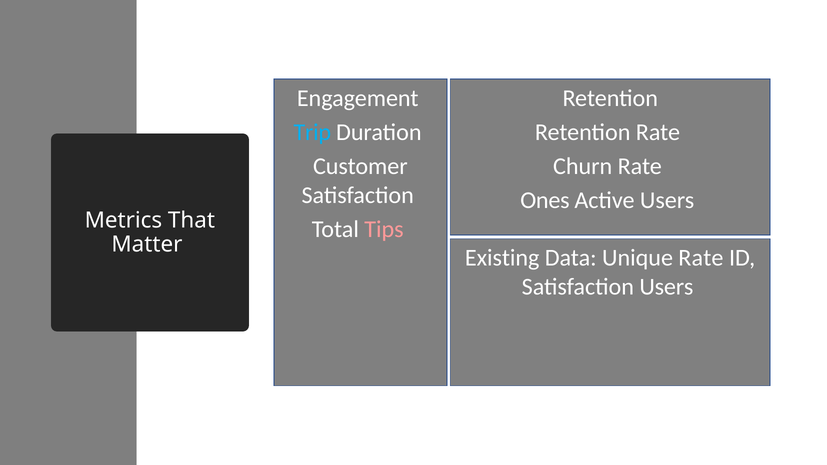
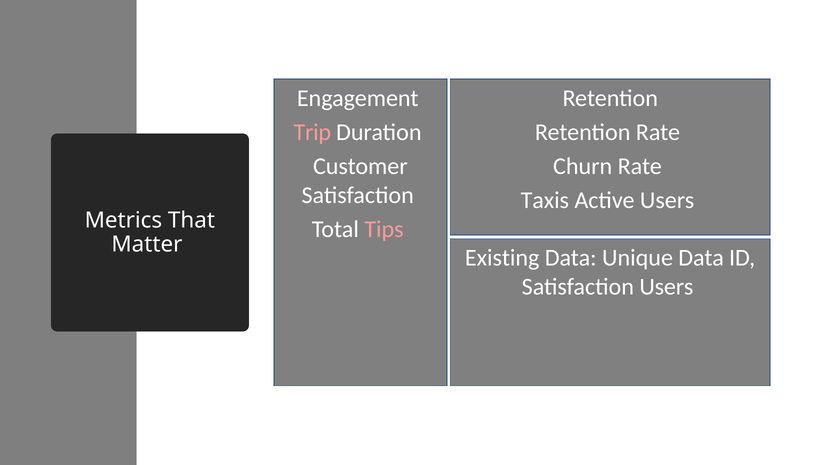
Trip colour: light blue -> pink
Ones: Ones -> Taxis
Unique Rate: Rate -> Data
